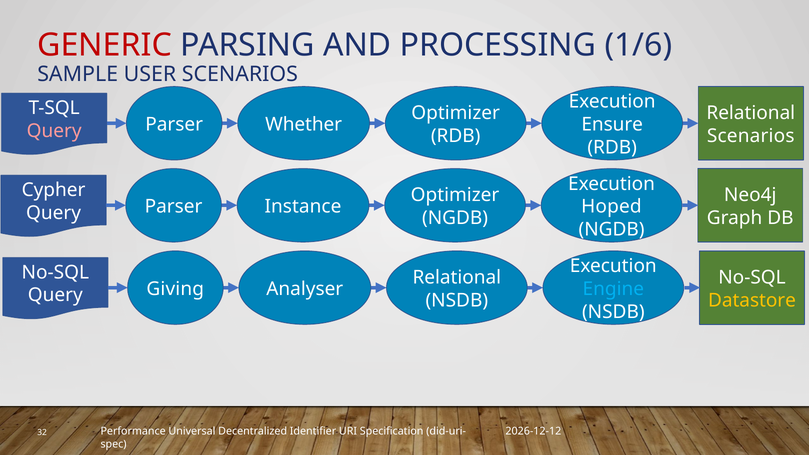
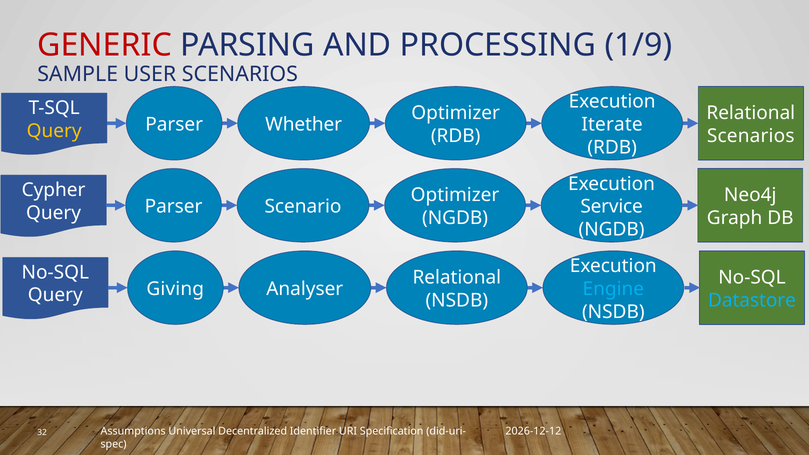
1/6: 1/6 -> 1/9
Ensure: Ensure -> Iterate
Query at (54, 131) colour: pink -> yellow
Instance: Instance -> Scenario
Hoped: Hoped -> Service
Datastore colour: yellow -> light blue
Performance: Performance -> Assumptions
